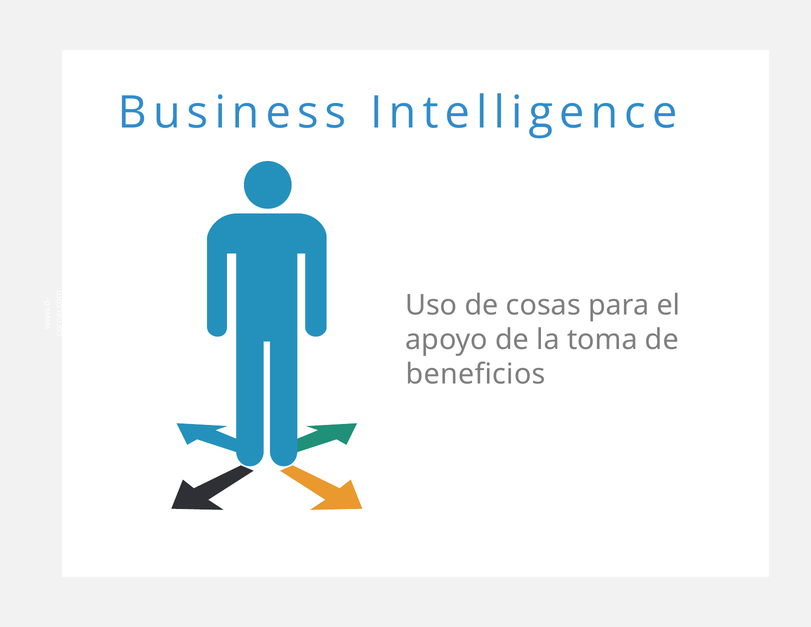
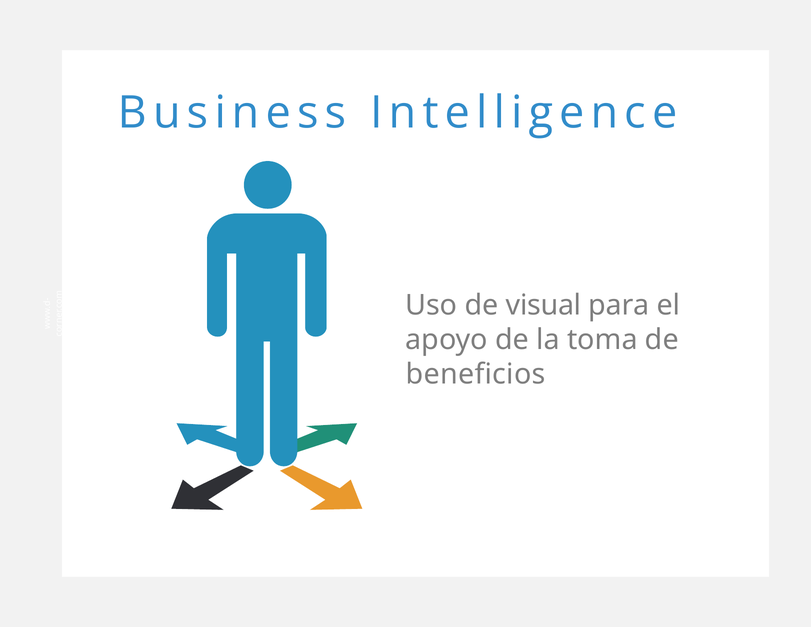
cosas: cosas -> visual
